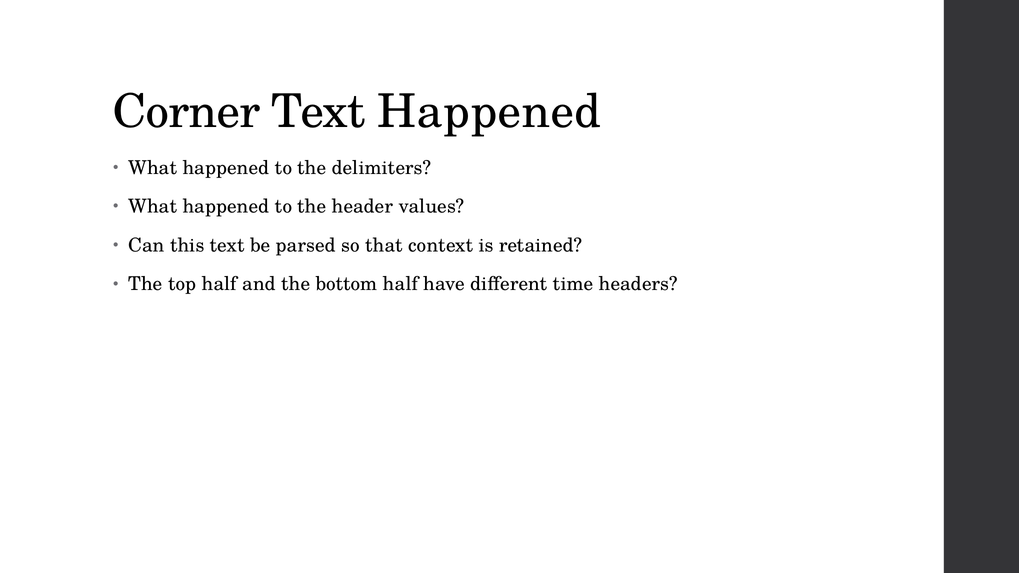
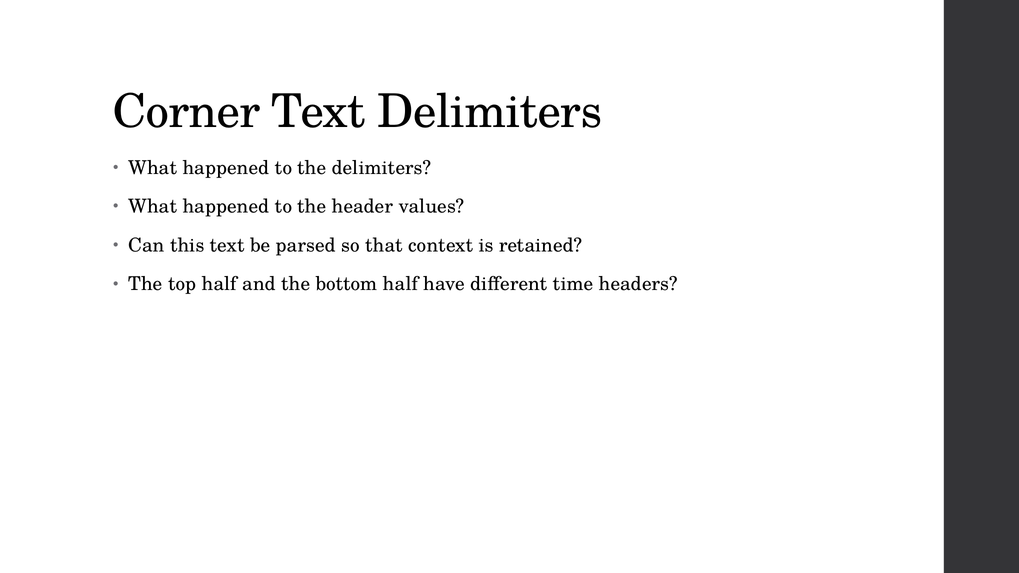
Text Happened: Happened -> Delimiters
